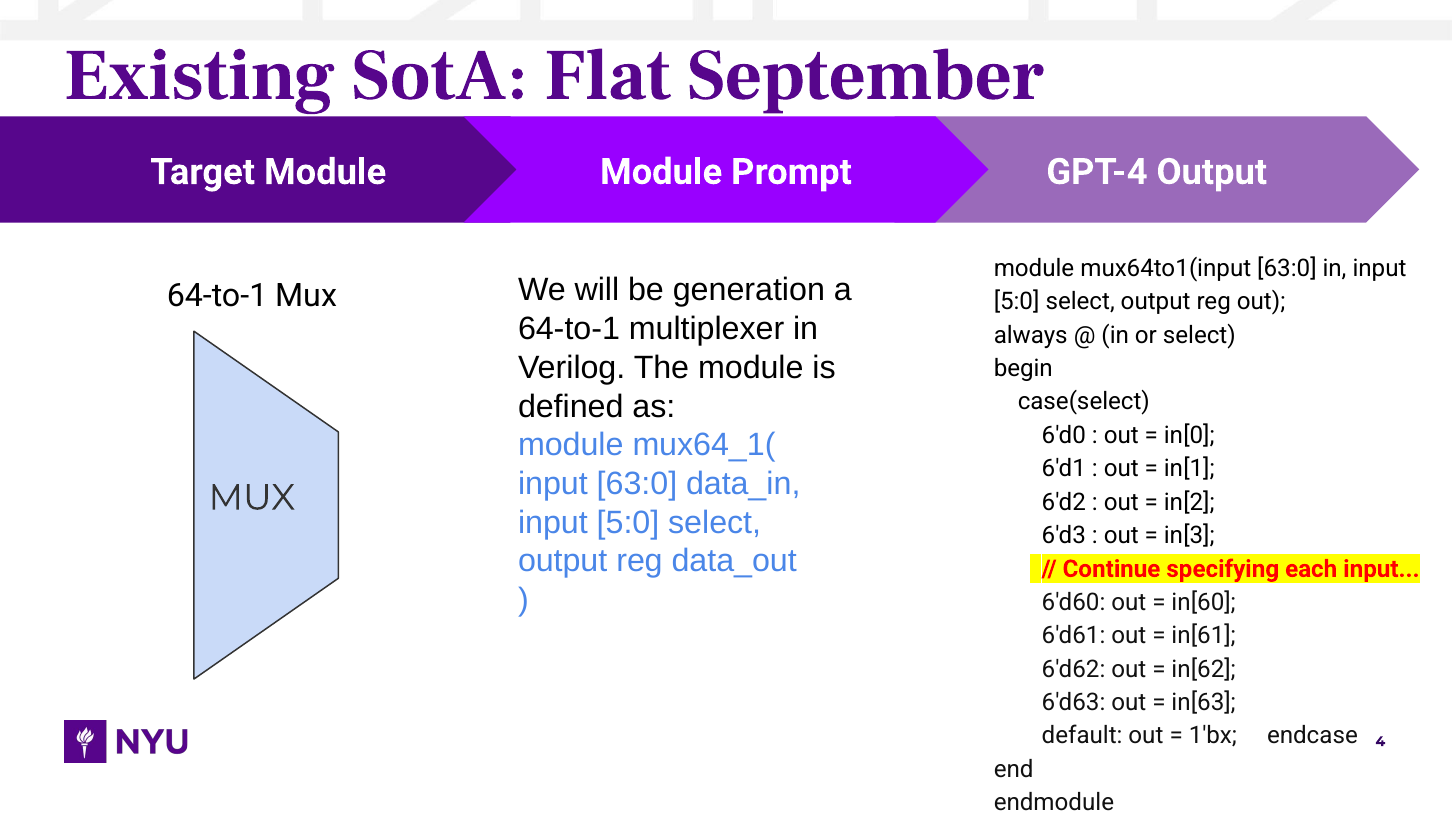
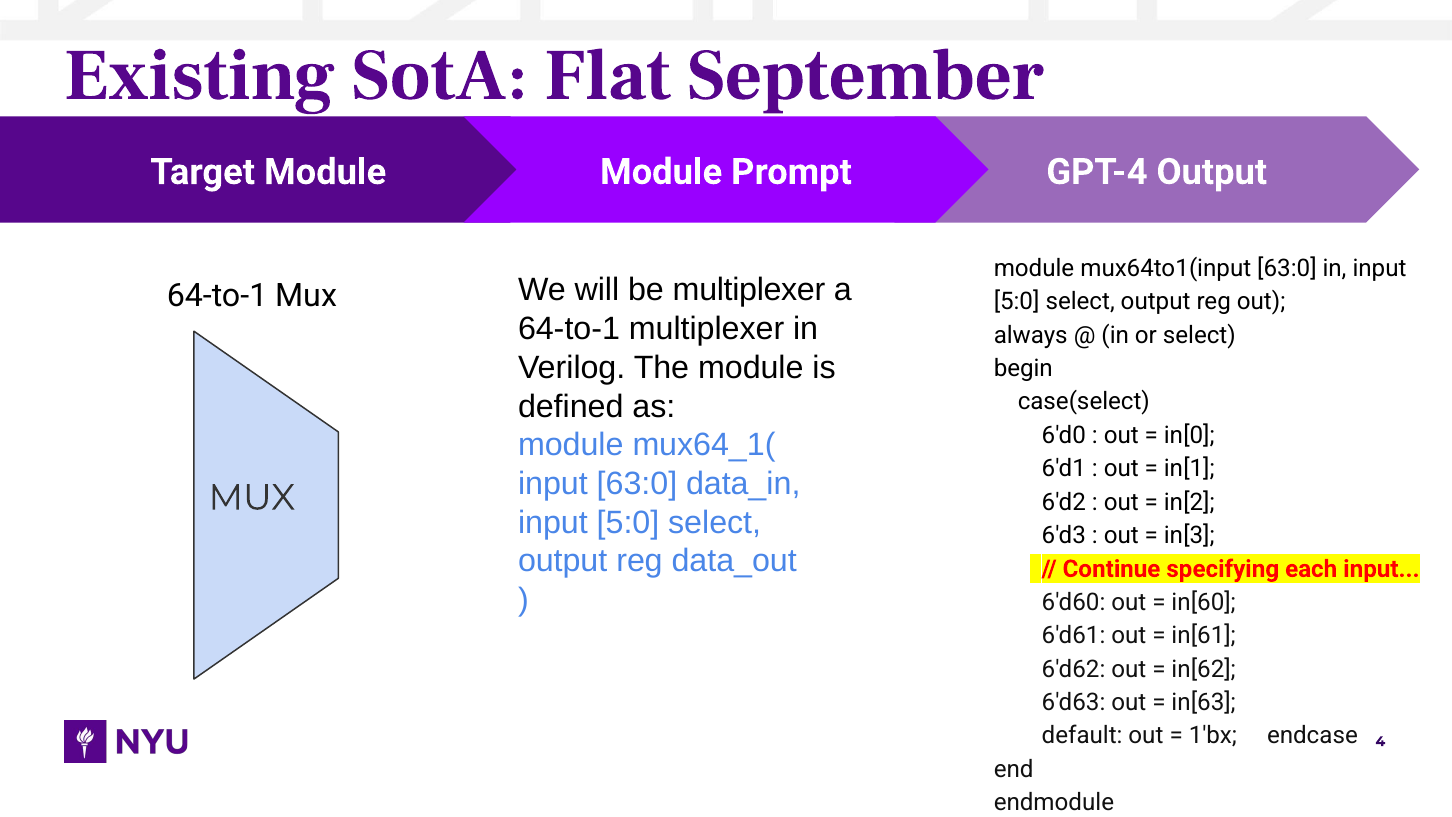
be generation: generation -> multiplexer
